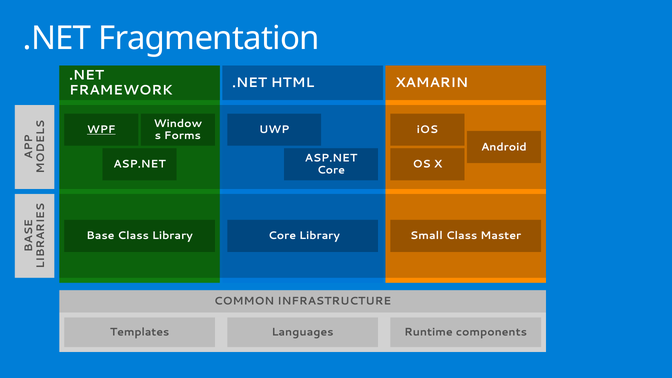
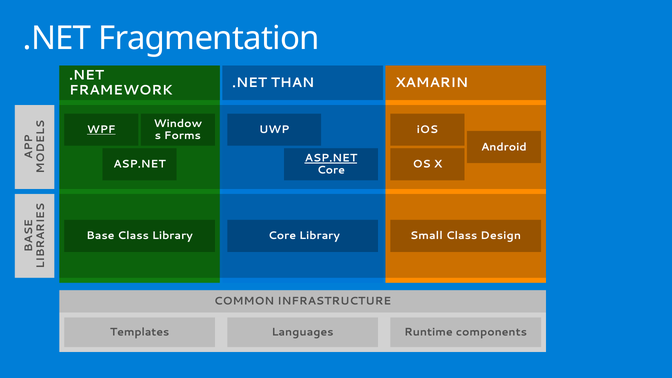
HTML: HTML -> THAN
ASP.NET at (331, 158) underline: none -> present
Master: Master -> Design
